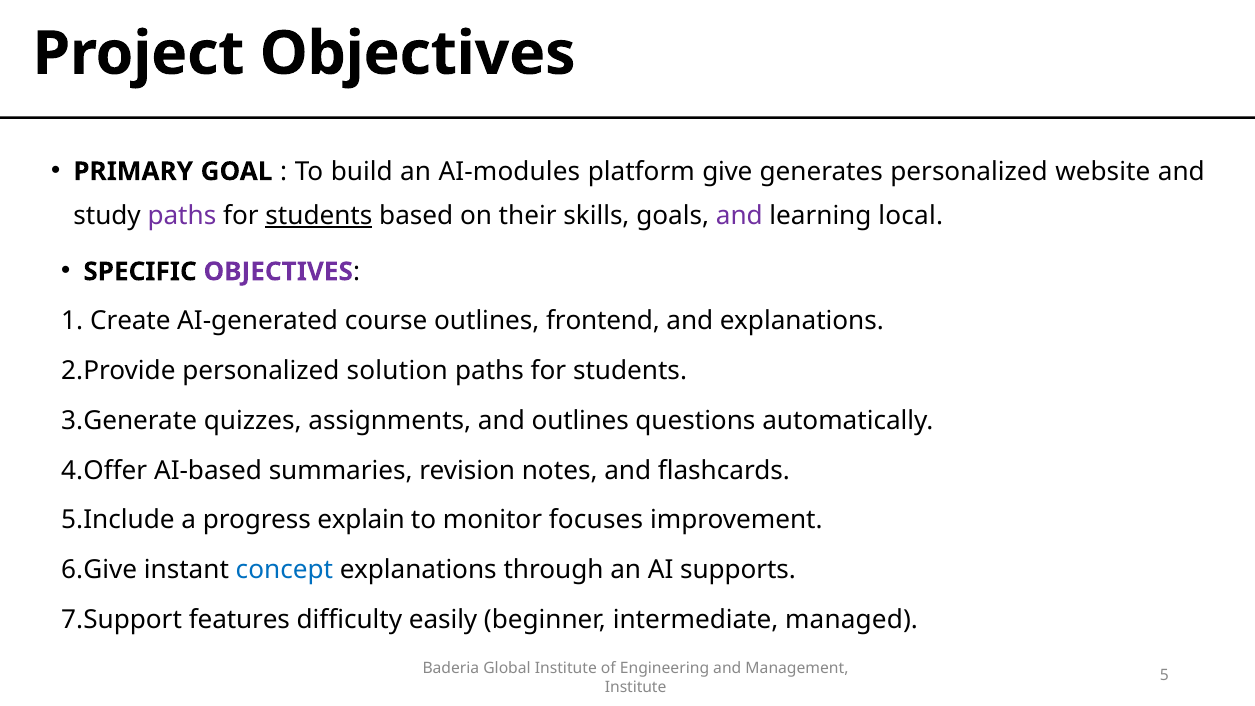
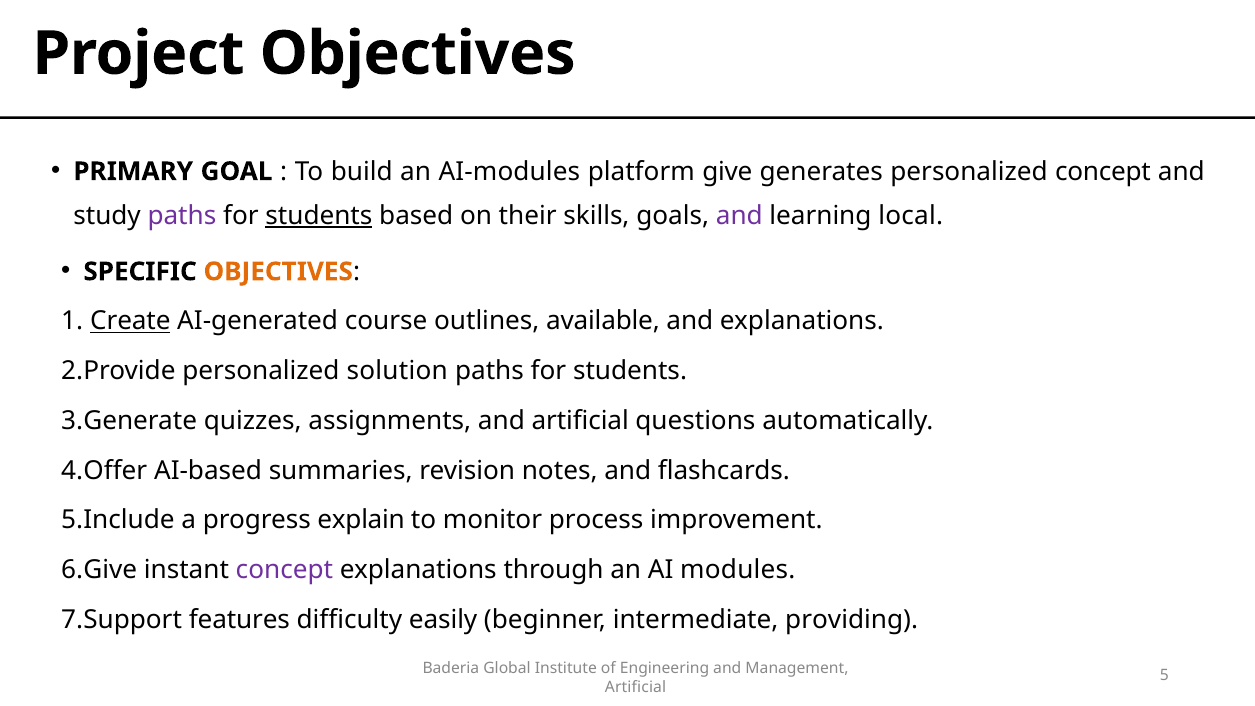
personalized website: website -> concept
OBJECTIVES at (278, 272) colour: purple -> orange
Create underline: none -> present
frontend: frontend -> available
and outlines: outlines -> artificial
focuses: focuses -> process
concept at (284, 570) colour: blue -> purple
supports: supports -> modules
managed: managed -> providing
Institute at (636, 687): Institute -> Artificial
